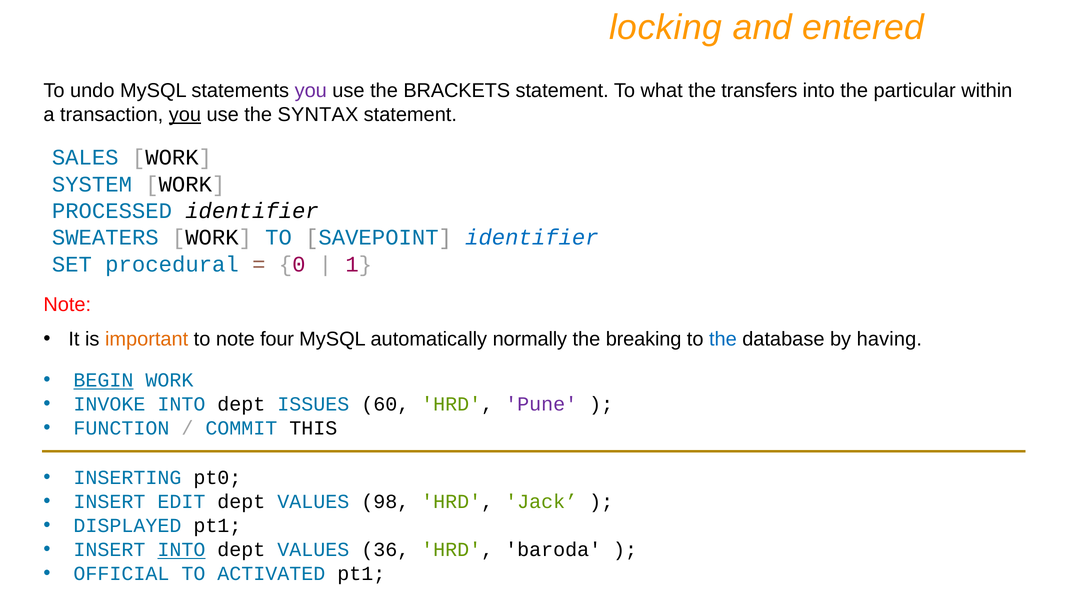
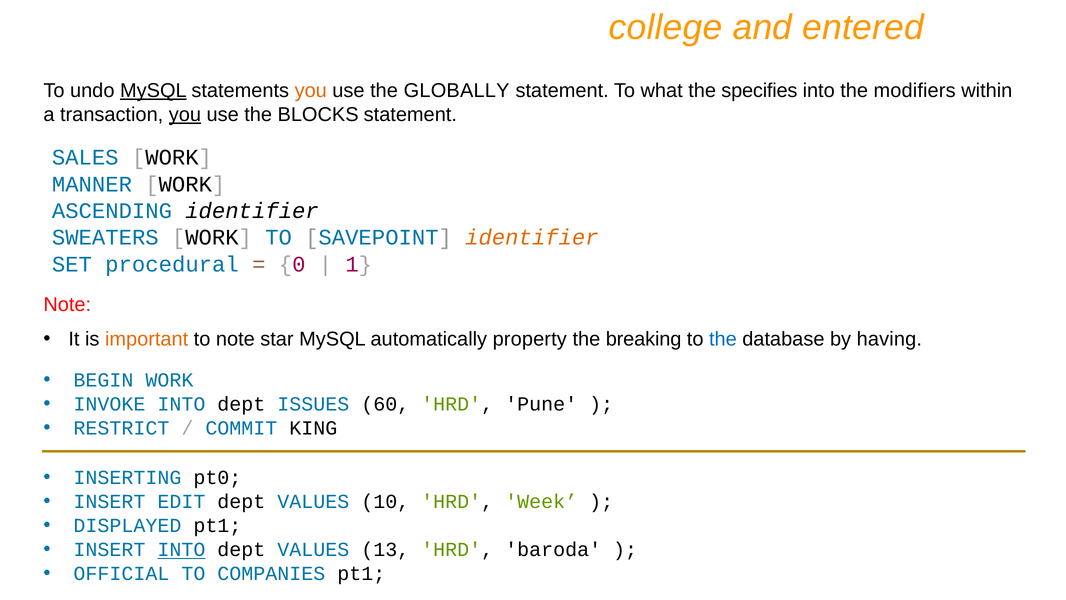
locking: locking -> college
MySQL at (153, 91) underline: none -> present
you at (311, 91) colour: purple -> orange
BRACKETS: BRACKETS -> GLOBALLY
transfers: transfers -> specifies
particular: particular -> modifiers
SYNTAX: SYNTAX -> BLOCKS
SYSTEM: SYSTEM -> MANNER
PROCESSED: PROCESSED -> ASCENDING
identifier at (532, 237) colour: blue -> orange
four: four -> star
normally: normally -> property
BEGIN underline: present -> none
Pune colour: purple -> black
FUNCTION: FUNCTION -> RESTRICT
THIS: THIS -> KING
98: 98 -> 10
Jack: Jack -> Week
36: 36 -> 13
ACTIVATED: ACTIVATED -> COMPANIES
